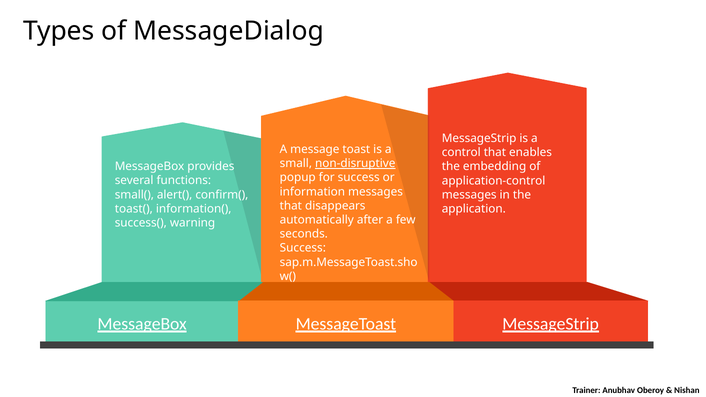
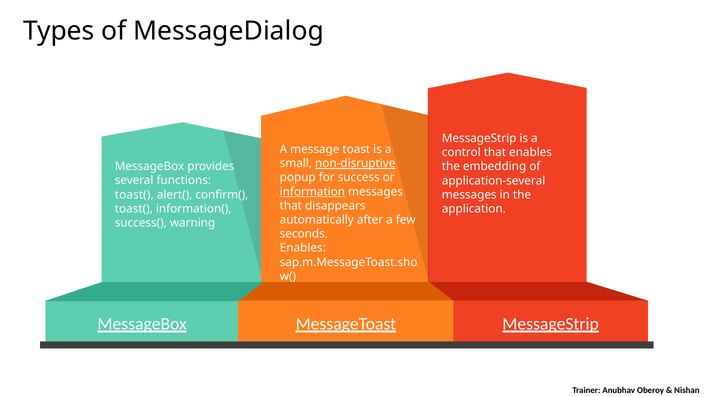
application-control: application-control -> application-several
information underline: none -> present
small( at (134, 195): small( -> toast(
Success at (303, 248): Success -> Enables
